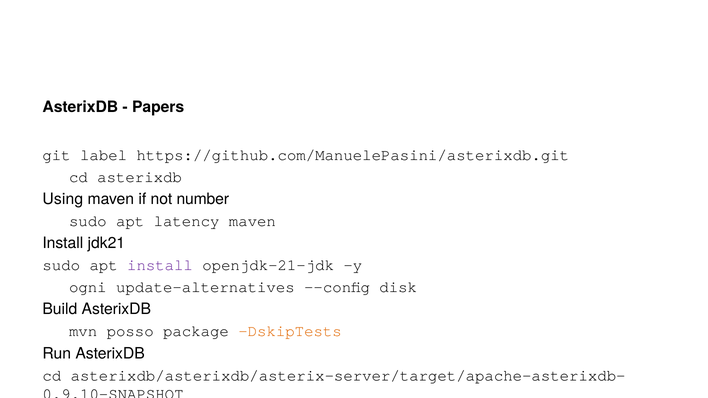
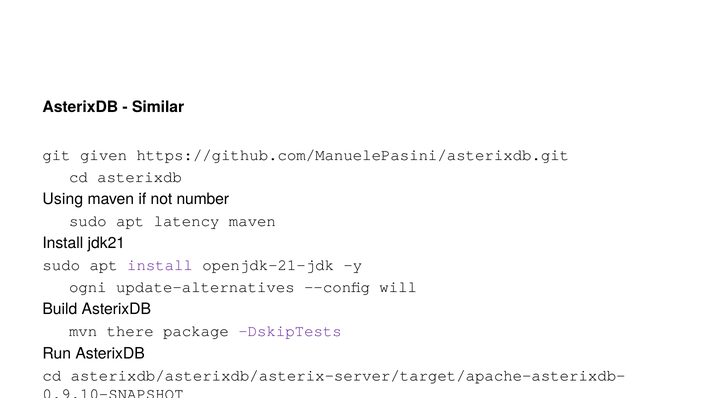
Papers: Papers -> Similar
label: label -> given
disk: disk -> will
posso: posso -> there
DskipTests colour: orange -> purple
